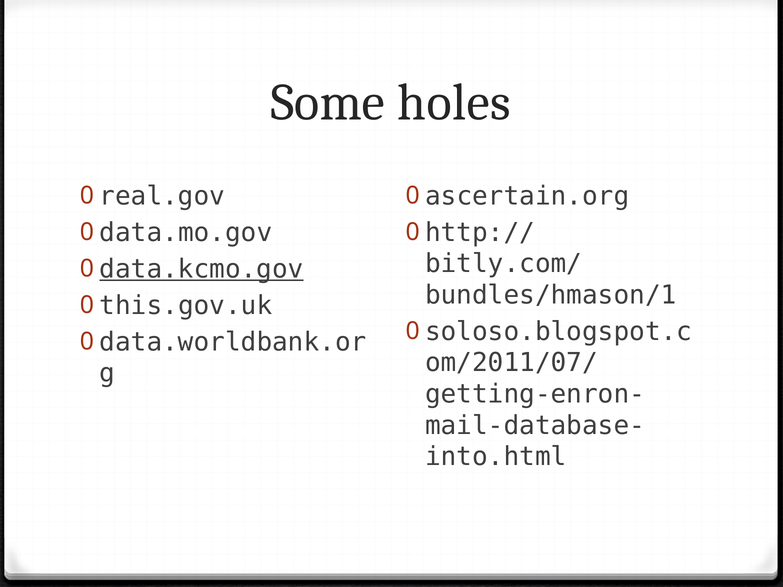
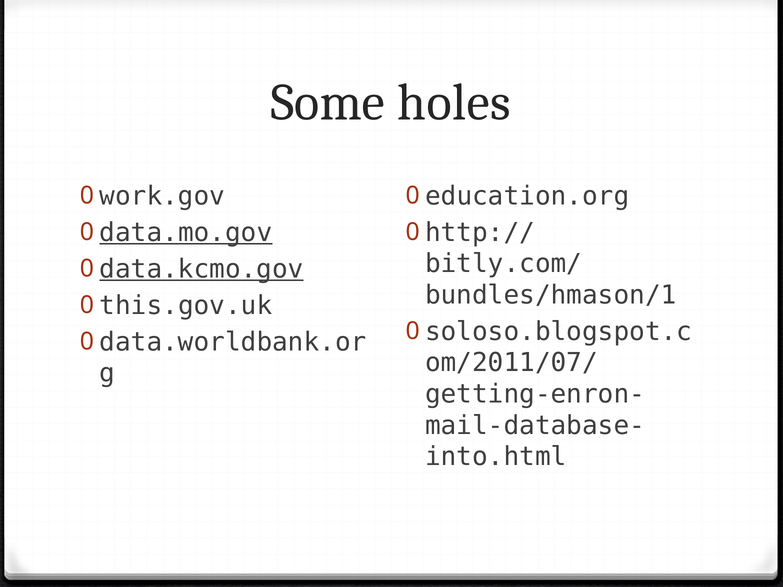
real.gov: real.gov -> work.gov
ascertain.org: ascertain.org -> education.org
data.mo.gov underline: none -> present
